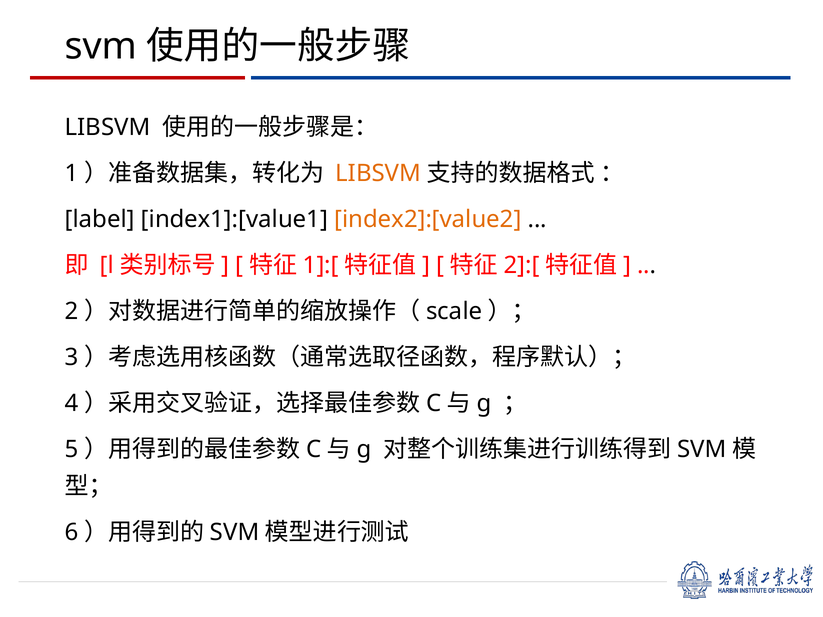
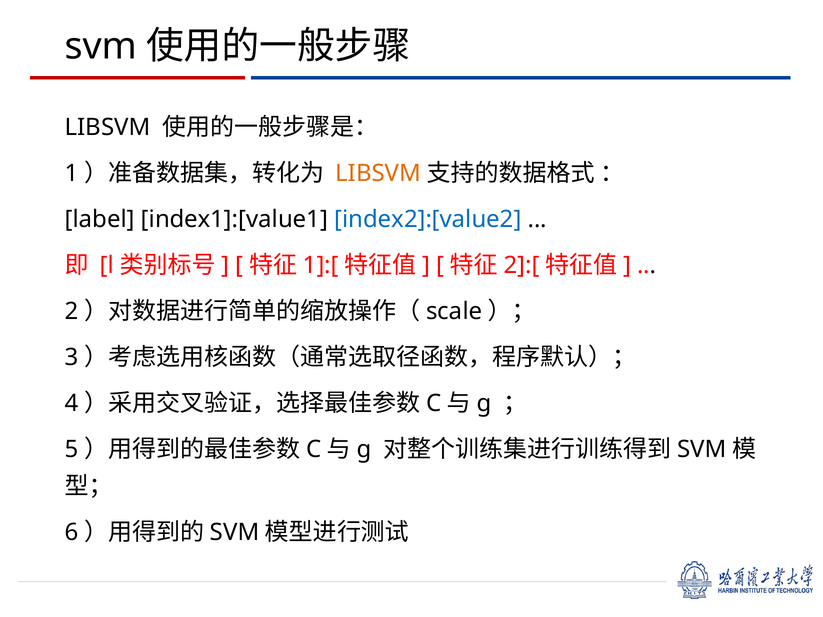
index2]:[value2 colour: orange -> blue
